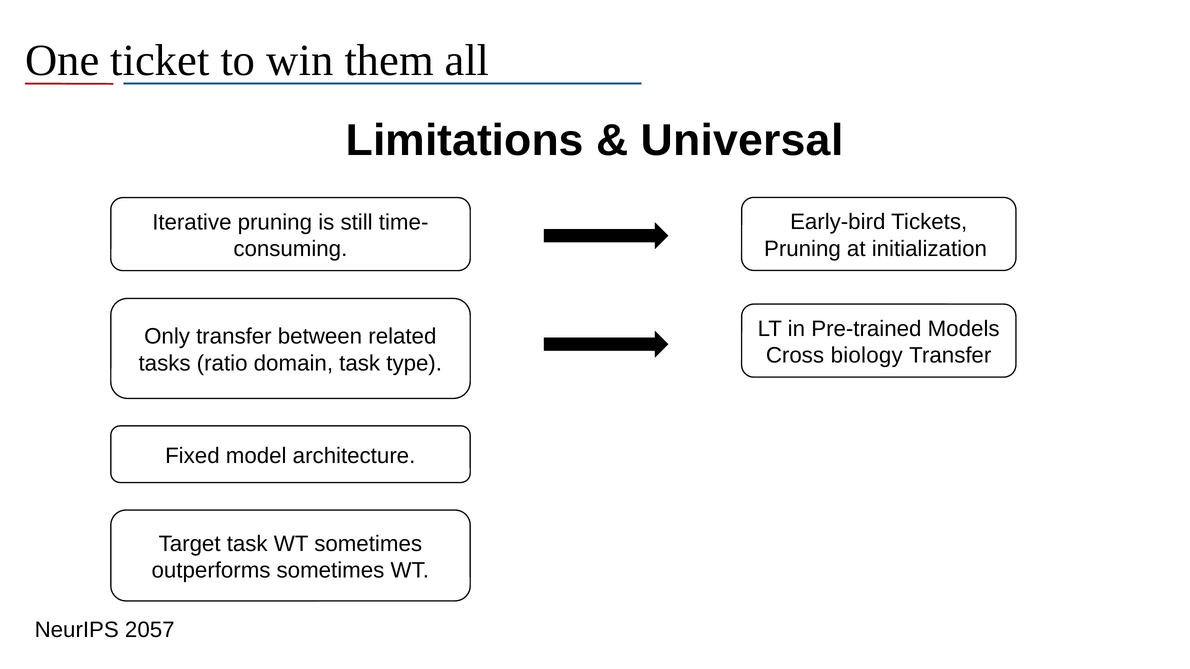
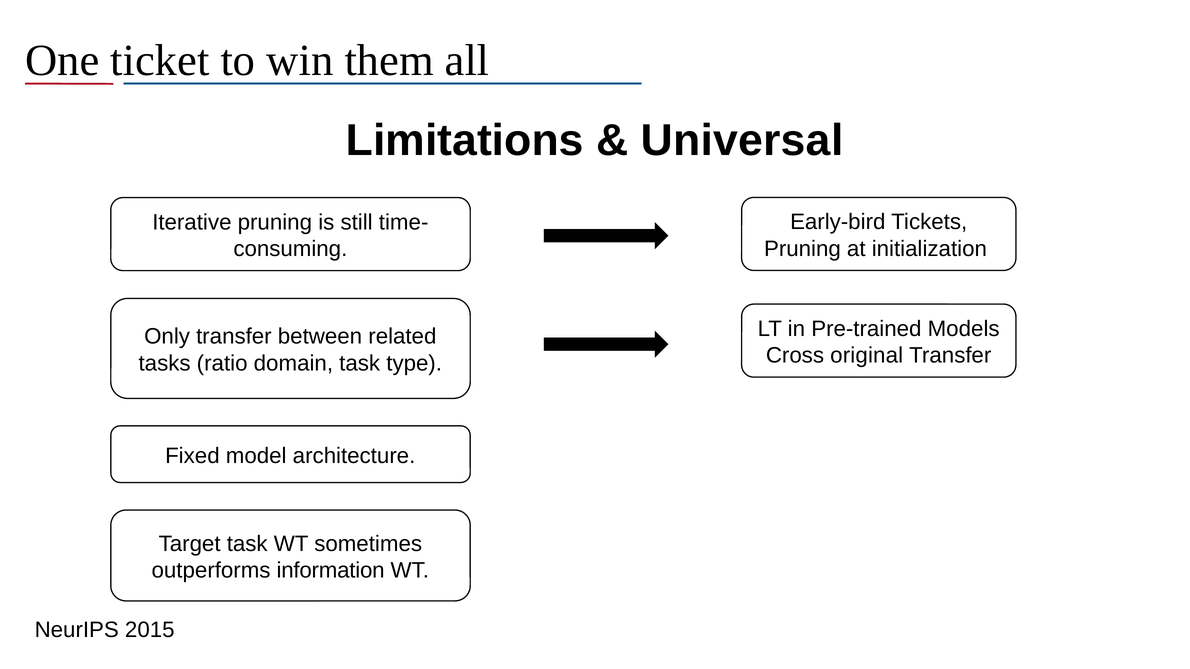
biology: biology -> original
outperforms sometimes: sometimes -> information
2057: 2057 -> 2015
